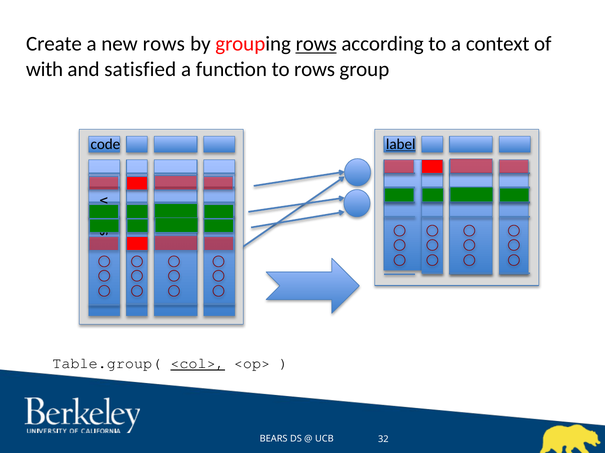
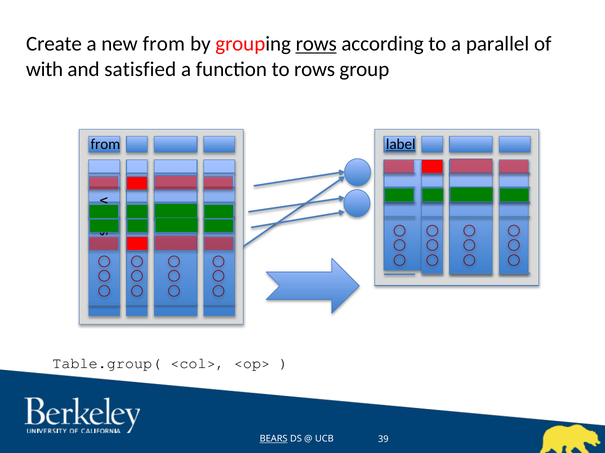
new rows: rows -> from
context: context -> parallel
code at (105, 144): code -> from
<col> underline: present -> none
BEARS underline: none -> present
32: 32 -> 39
